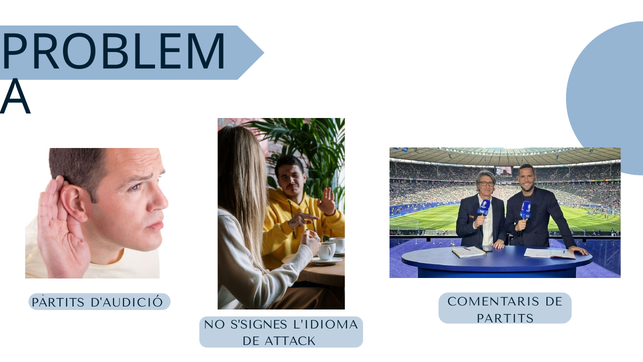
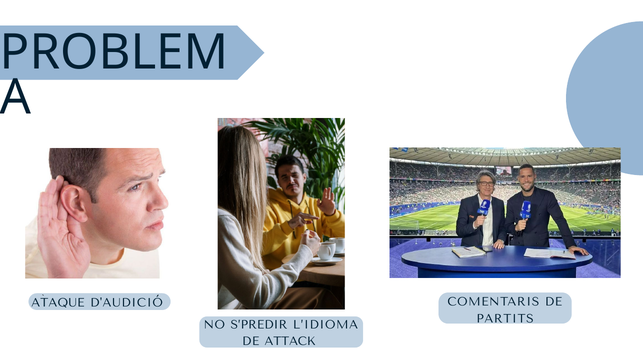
PARTITS at (58, 302): PARTITS -> ATAQUE
S’SIGNES: S’SIGNES -> S’PREDIR
